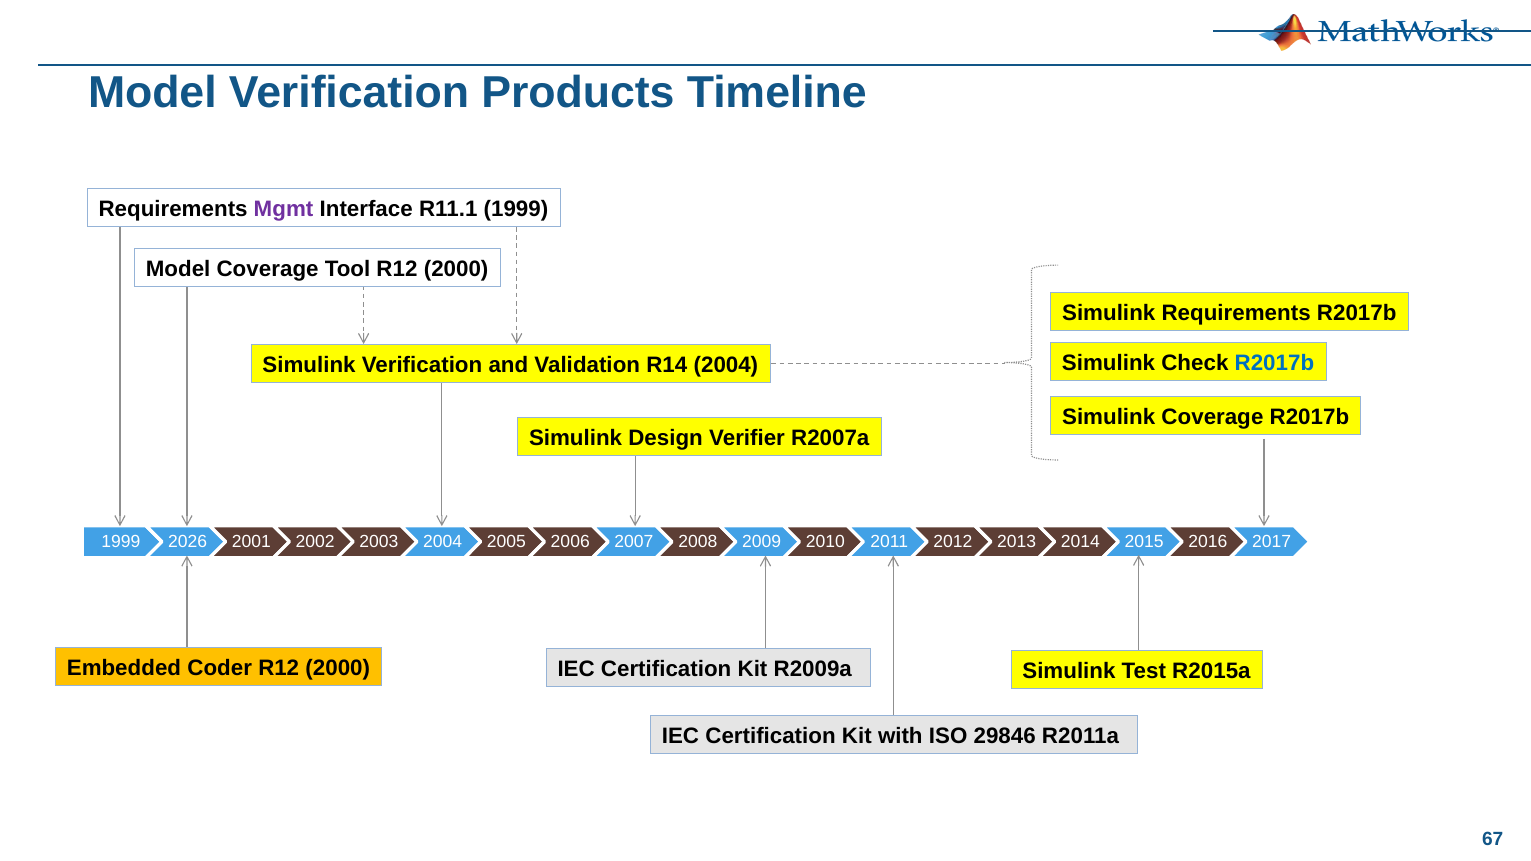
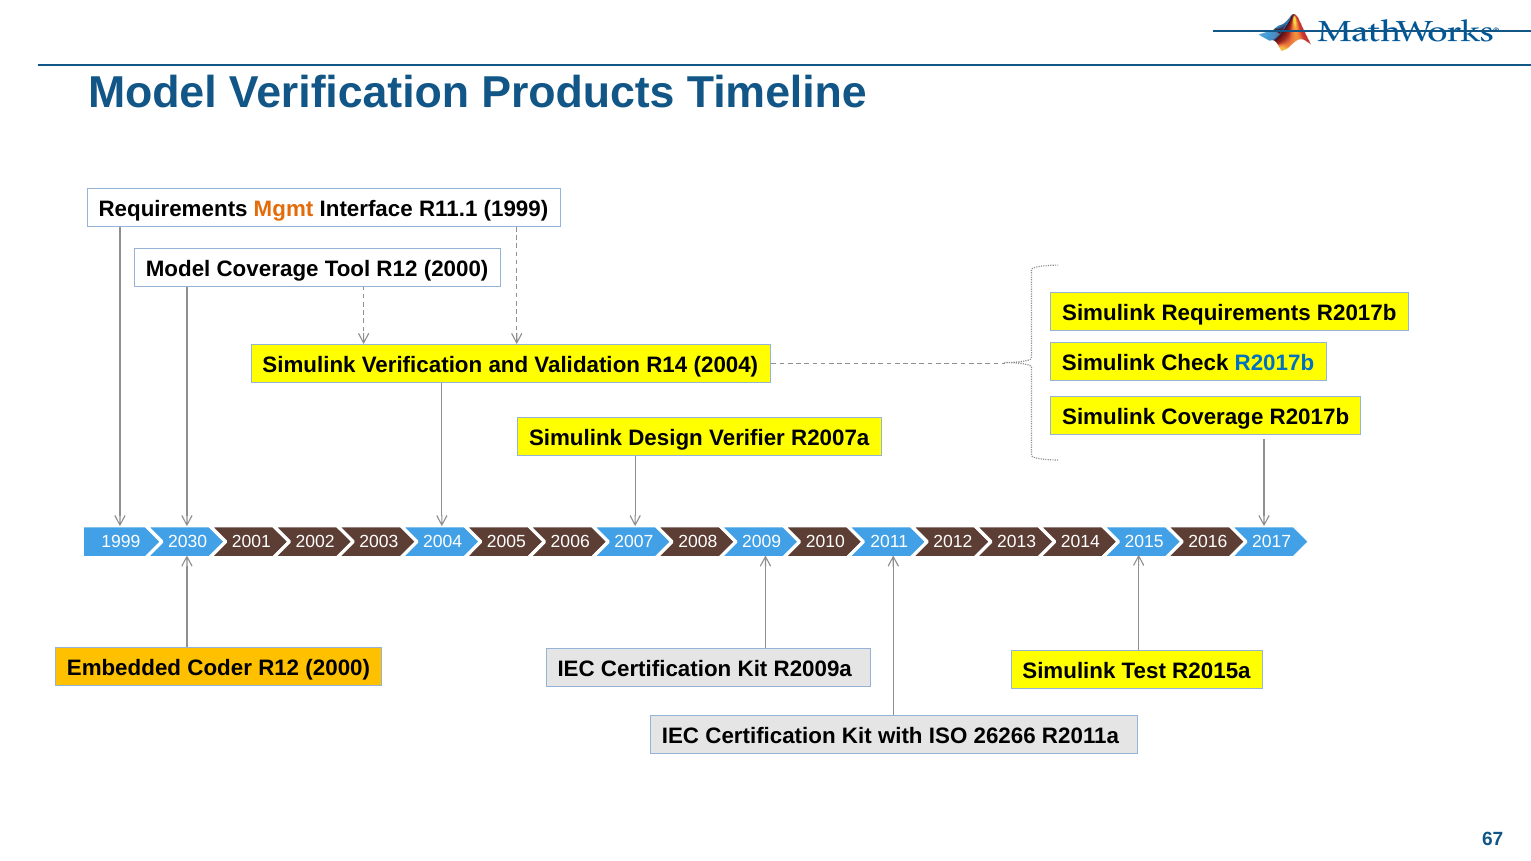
Mgmt colour: purple -> orange
2026: 2026 -> 2030
29846: 29846 -> 26266
